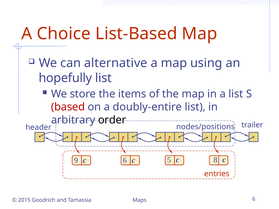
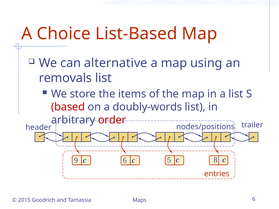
hopefully: hopefully -> removals
doubly-entire: doubly-entire -> doubly-words
order colour: black -> red
